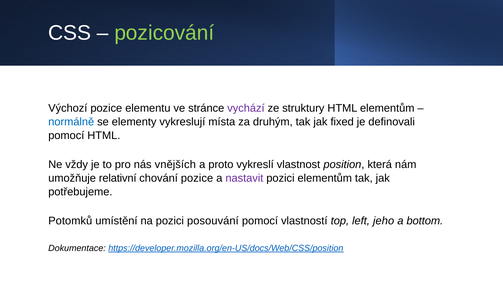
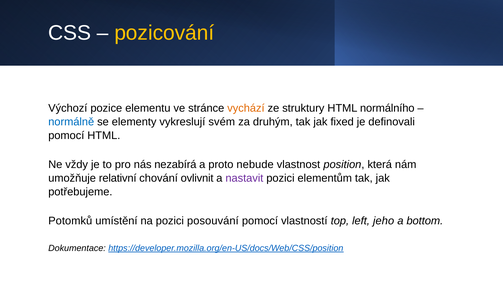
pozicování colour: light green -> yellow
vychází colour: purple -> orange
HTML elementům: elementům -> normálního
místa: místa -> svém
vnějších: vnějších -> nezabírá
vykreslí: vykreslí -> nebude
chování pozice: pozice -> ovlivnit
